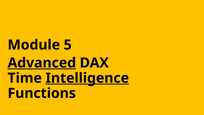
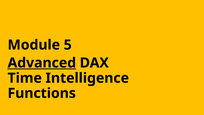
Intelligence underline: present -> none
